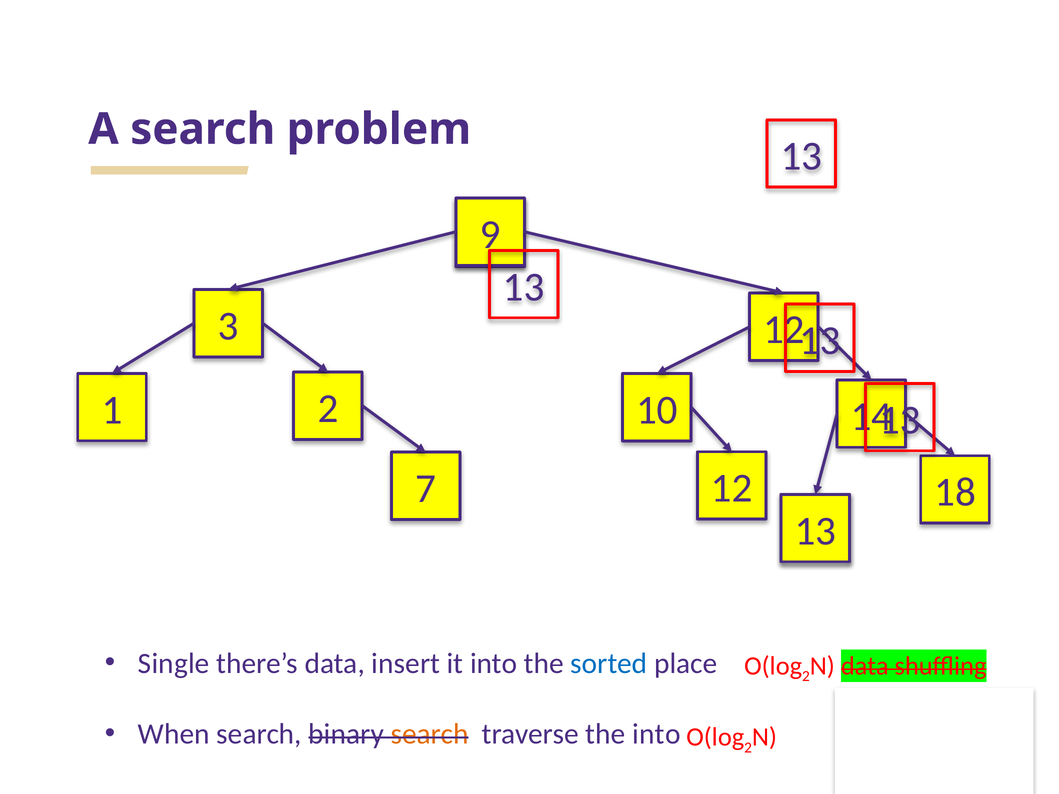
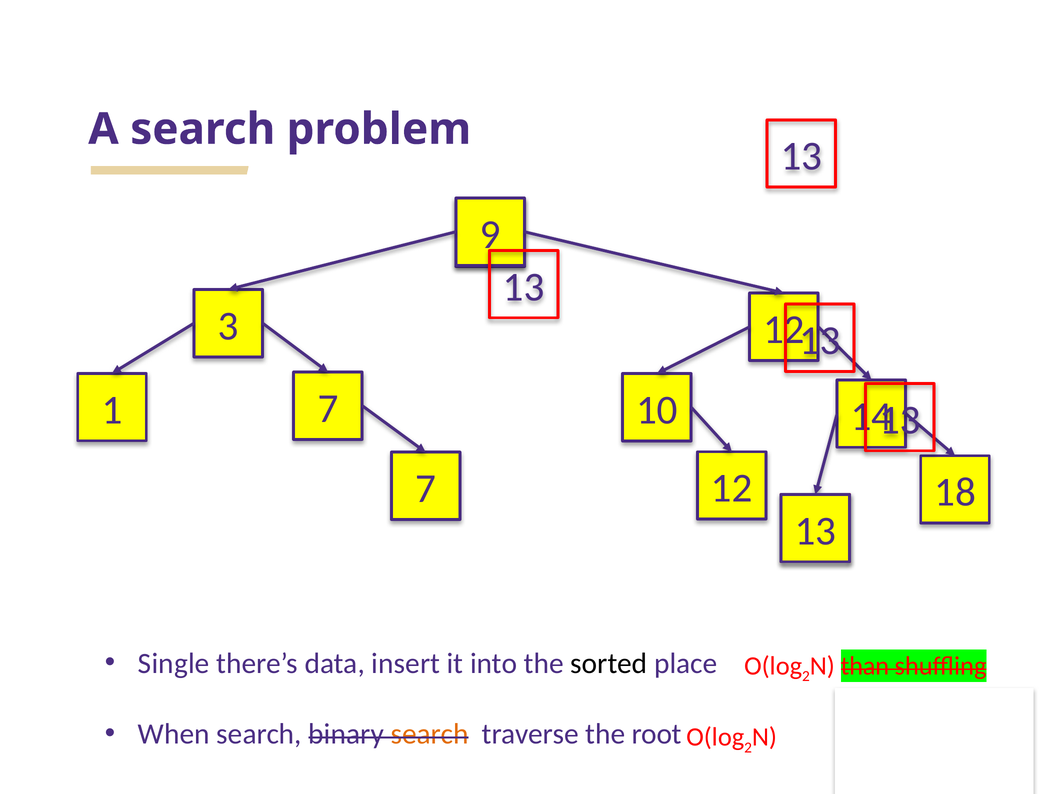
1 2: 2 -> 7
sorted colour: blue -> black
data at (865, 666): data -> than
the into: into -> root
